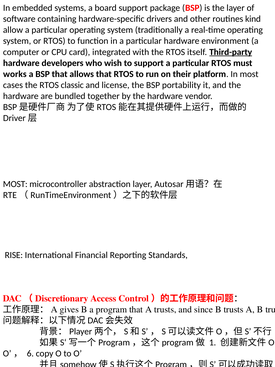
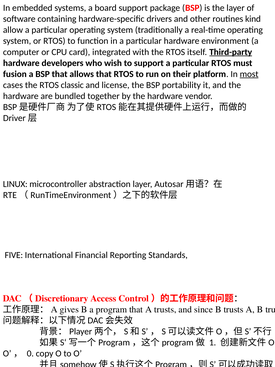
works: works -> fusion
most at (249, 74) underline: none -> present
MOST at (15, 184): MOST -> LINUX
RISE: RISE -> FIVE
6: 6 -> 0
